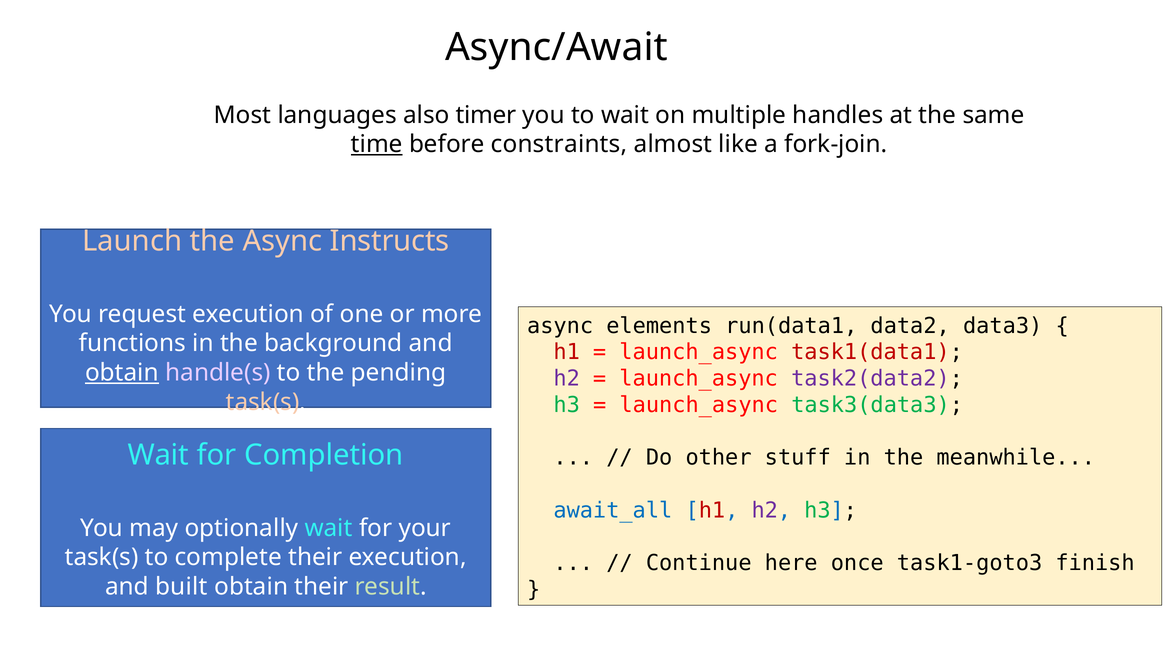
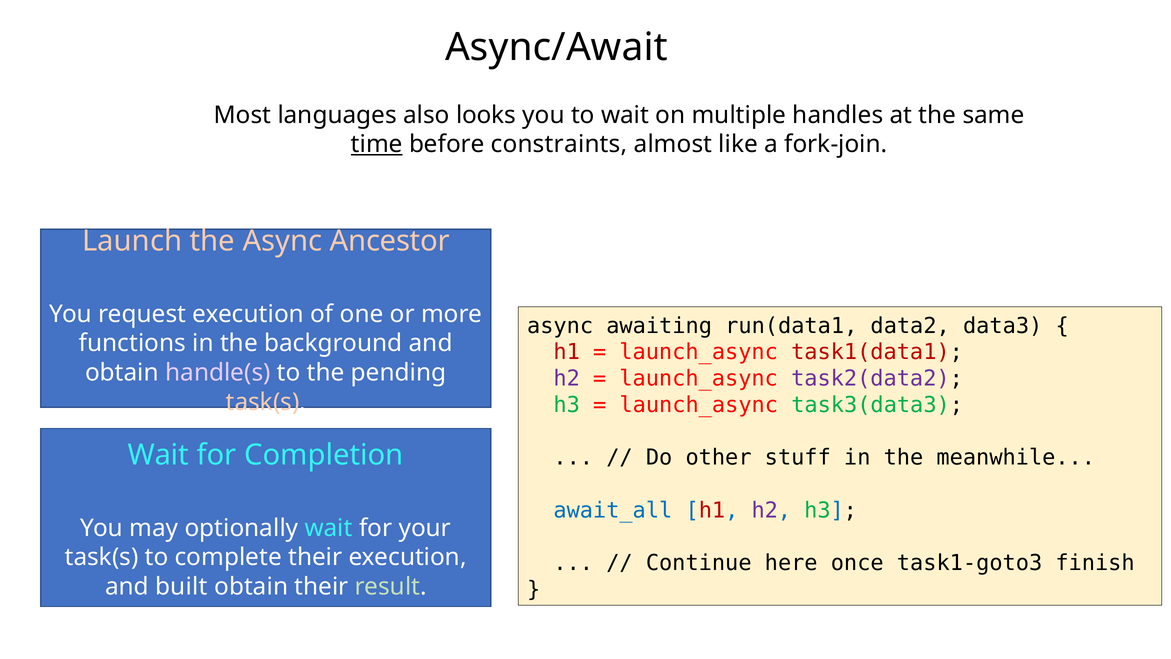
timer: timer -> looks
Instructs: Instructs -> Ancestor
elements: elements -> awaiting
obtain at (122, 372) underline: present -> none
